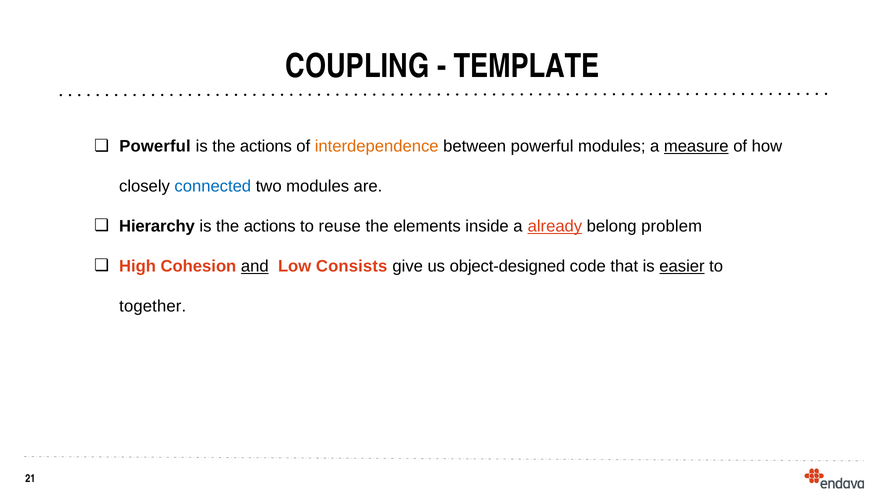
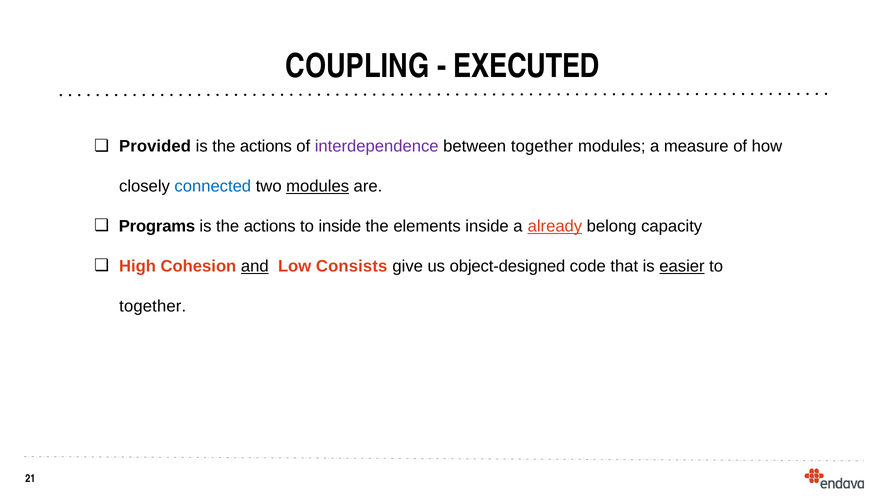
TEMPLATE: TEMPLATE -> EXECUTED
Powerful at (155, 146): Powerful -> Provided
interdependence colour: orange -> purple
between powerful: powerful -> together
measure underline: present -> none
modules at (318, 186) underline: none -> present
Hierarchy: Hierarchy -> Programs
to reuse: reuse -> inside
problem: problem -> capacity
